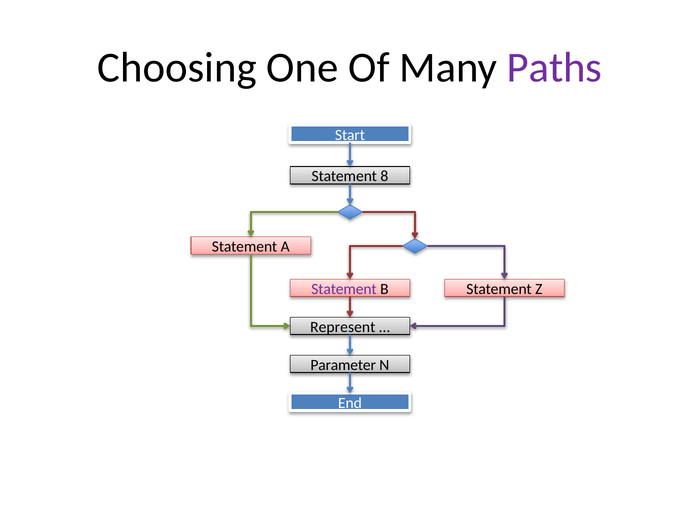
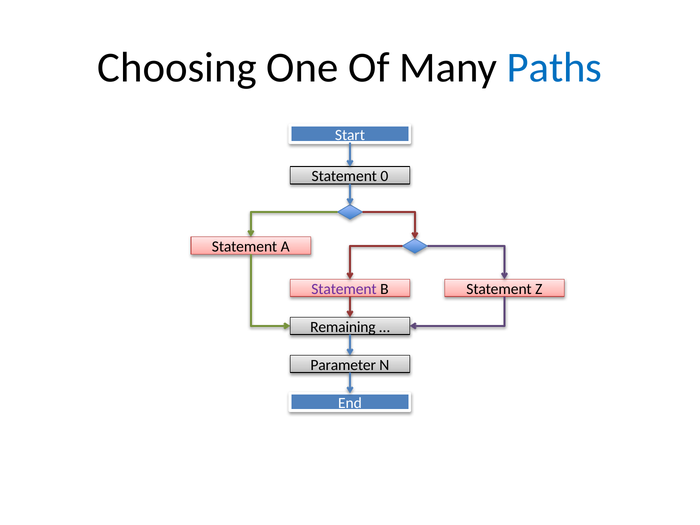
Paths colour: purple -> blue
8: 8 -> 0
Represent: Represent -> Remaining
